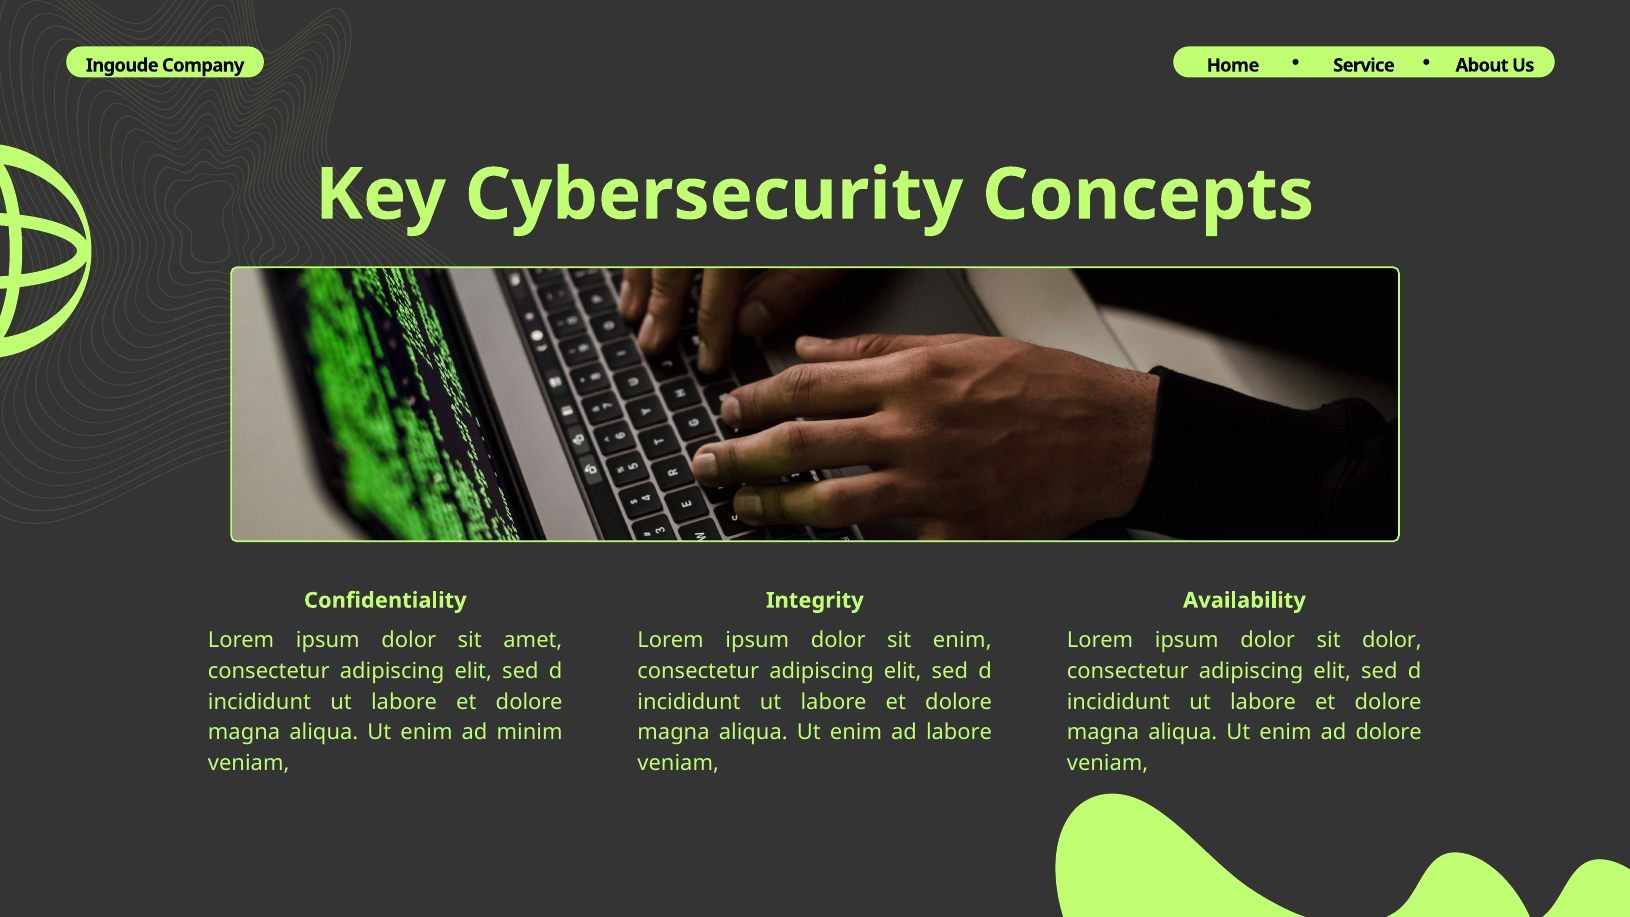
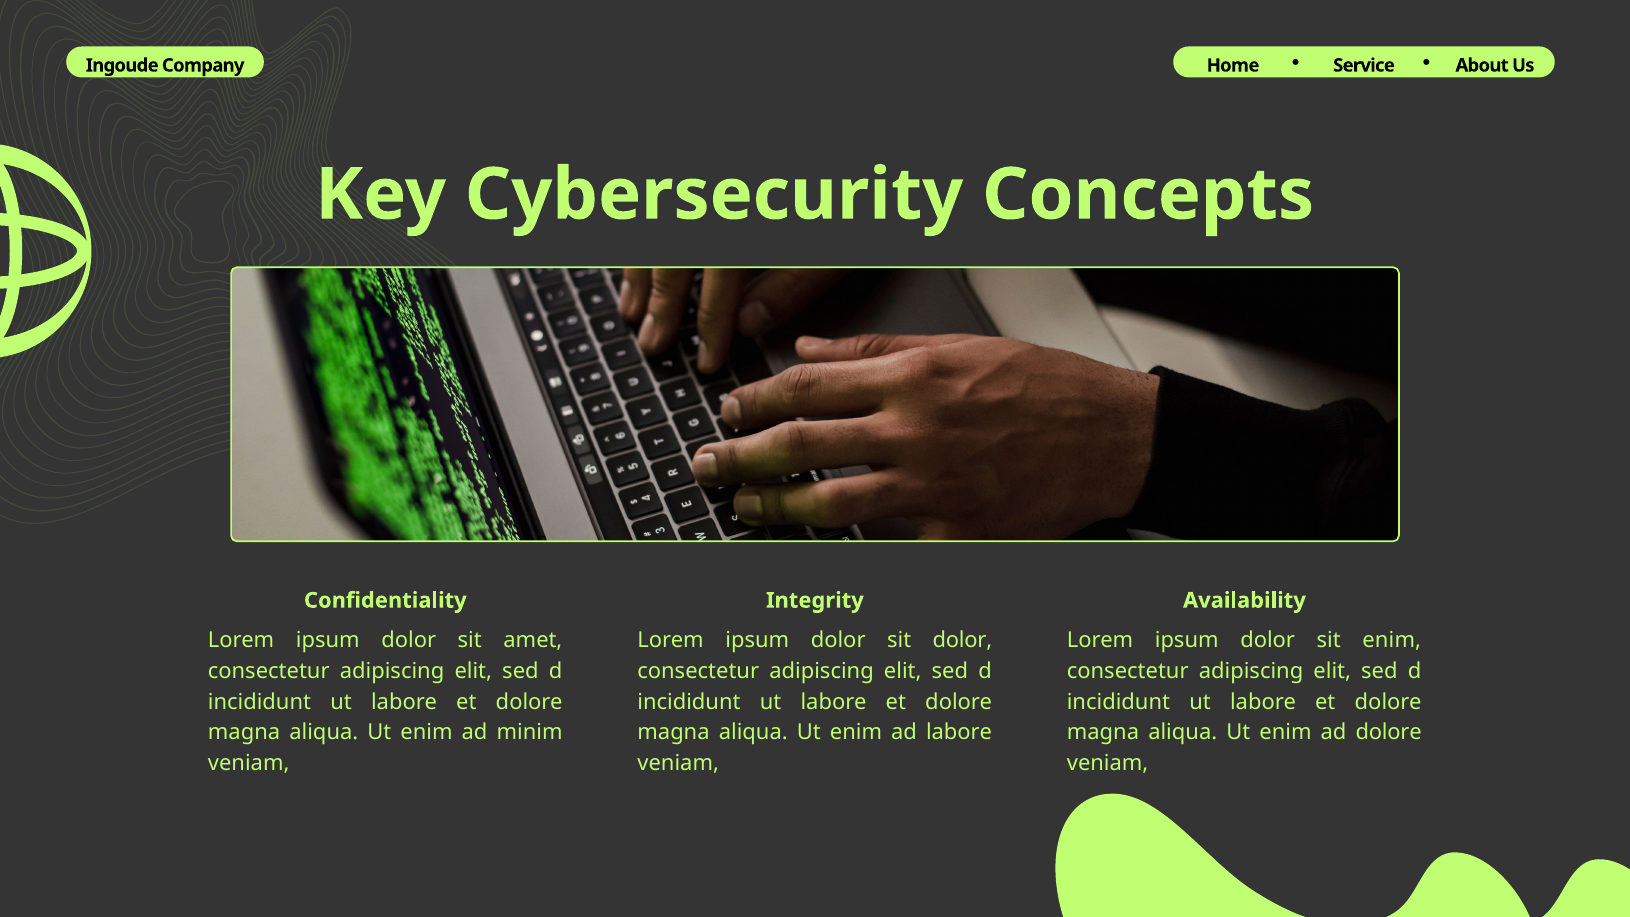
sit enim: enim -> dolor
sit dolor: dolor -> enim
